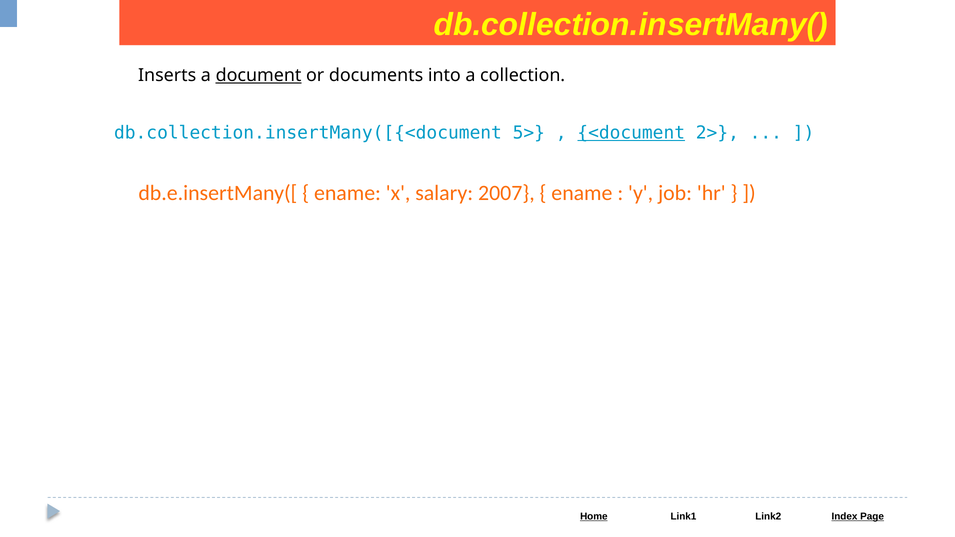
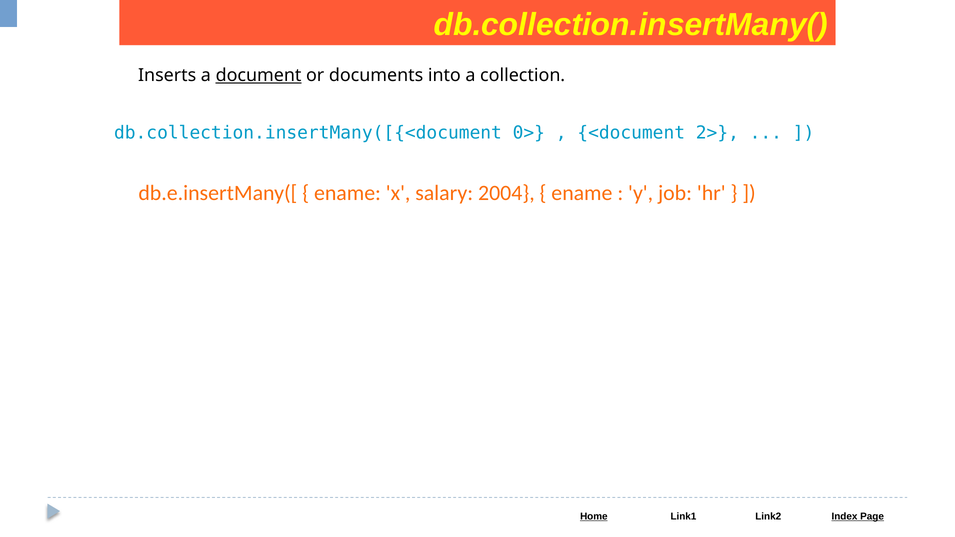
5>: 5> -> 0>
<document underline: present -> none
2007: 2007 -> 2004
